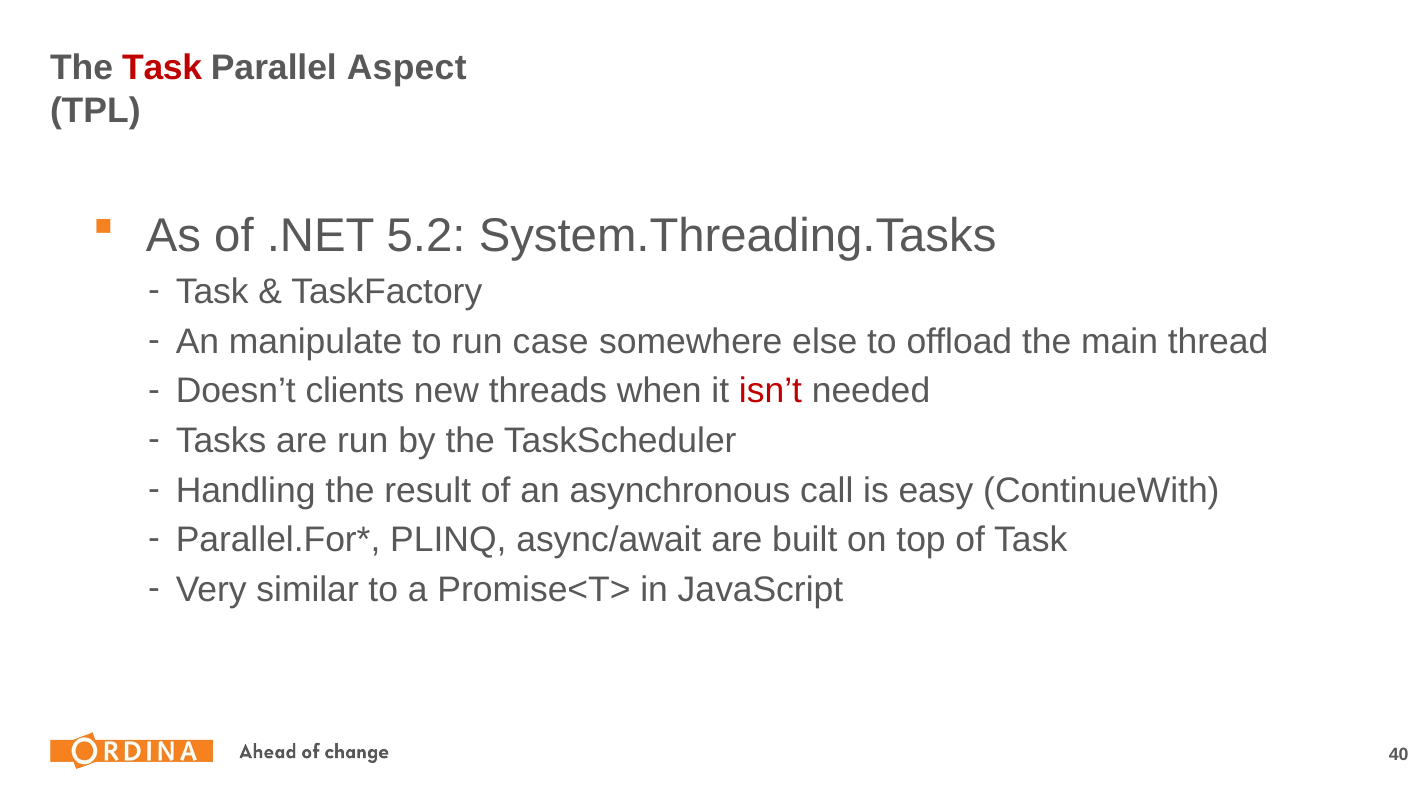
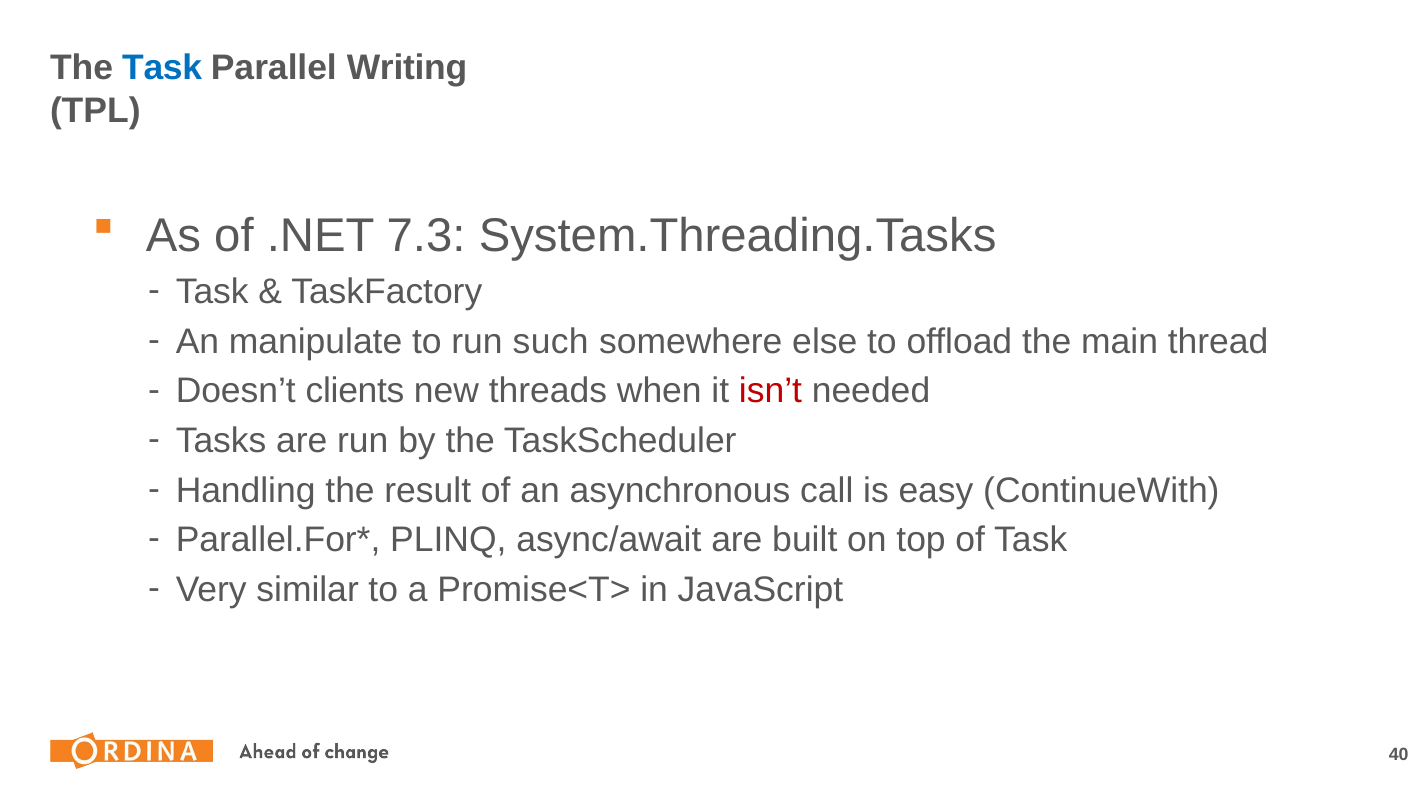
Task at (162, 68) colour: red -> blue
Aspect: Aspect -> Writing
5.2: 5.2 -> 7.3
case: case -> such
